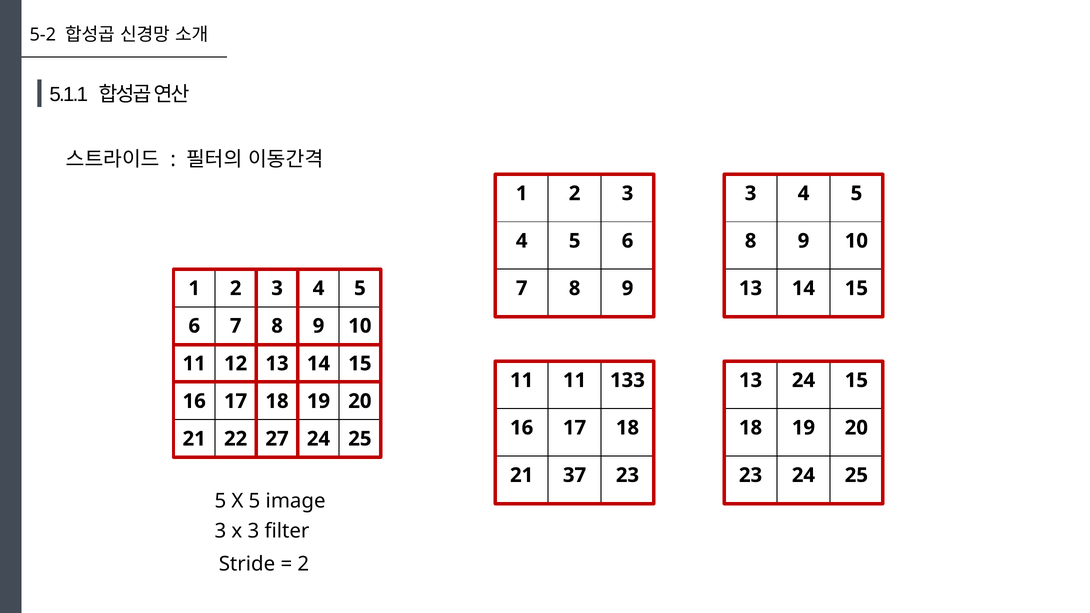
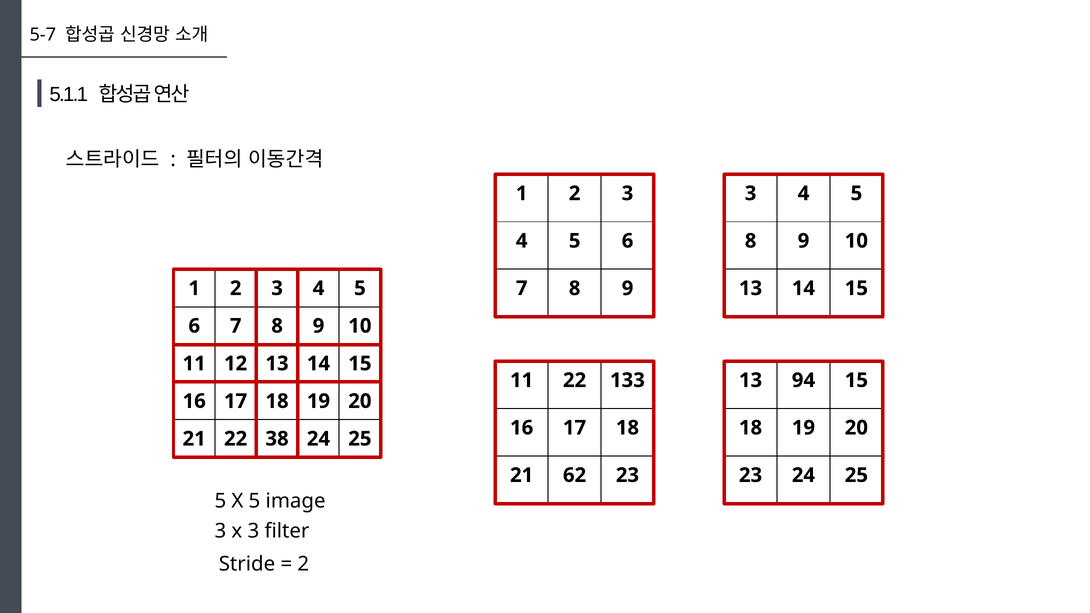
5-2: 5-2 -> 5-7
11 11: 11 -> 22
13 24: 24 -> 94
27: 27 -> 38
37: 37 -> 62
